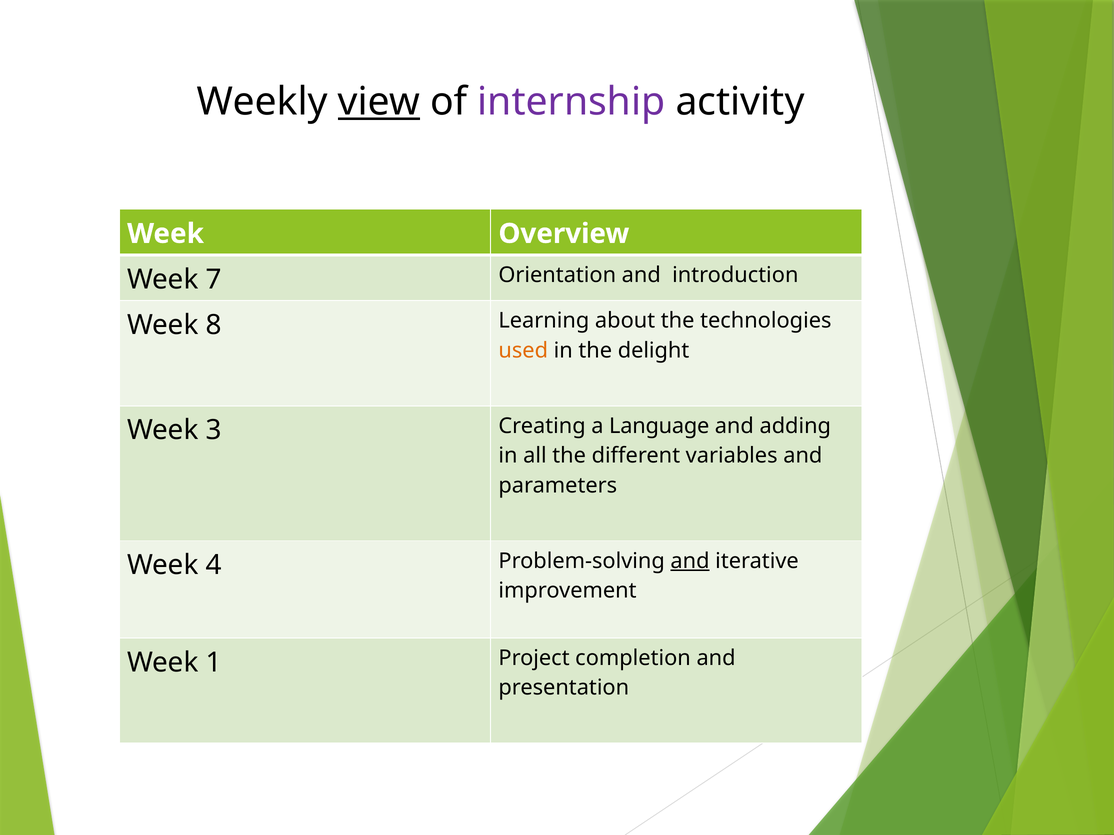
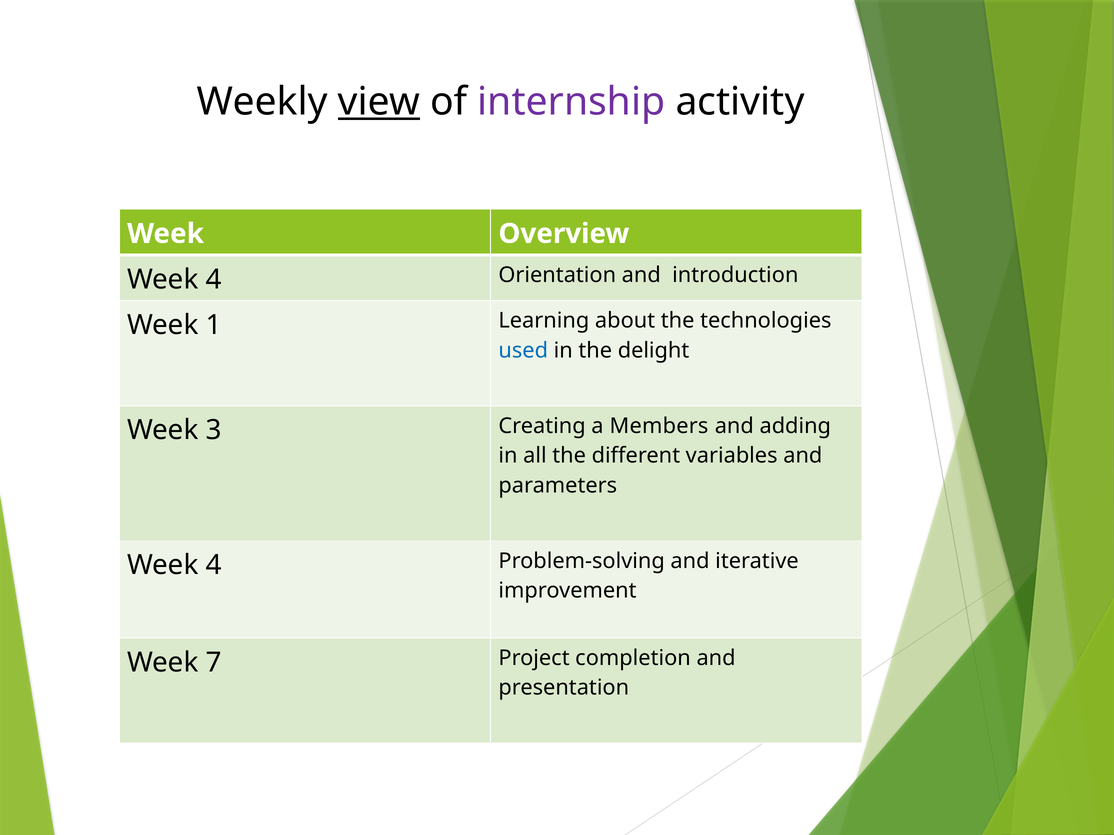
7 at (214, 280): 7 -> 4
8: 8 -> 1
used colour: orange -> blue
Language: Language -> Members
and at (690, 561) underline: present -> none
1: 1 -> 7
